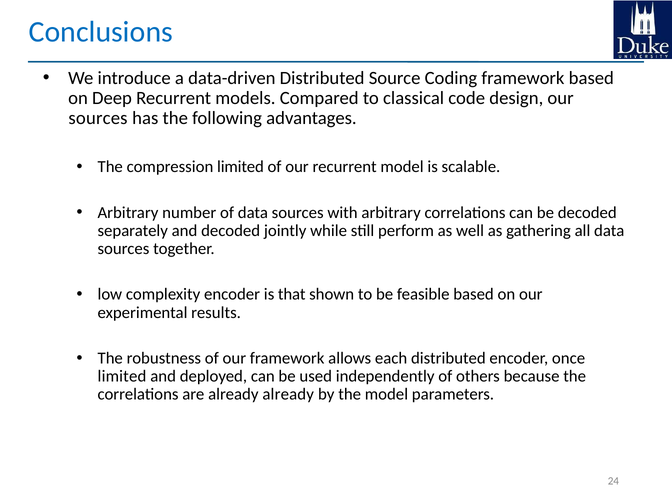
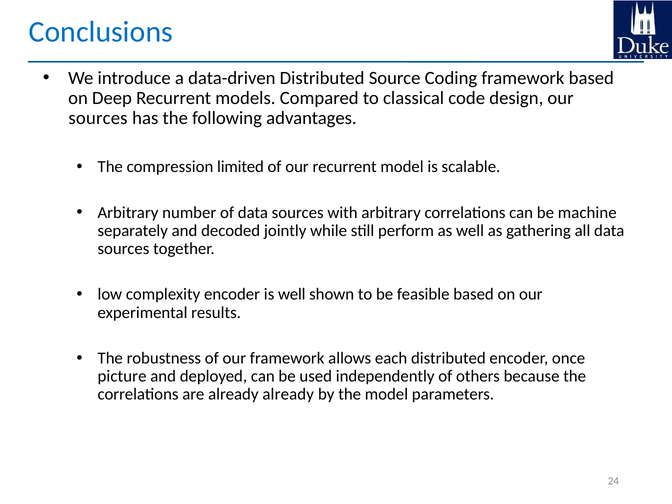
be decoded: decoded -> machine
is that: that -> well
limited at (122, 376): limited -> picture
